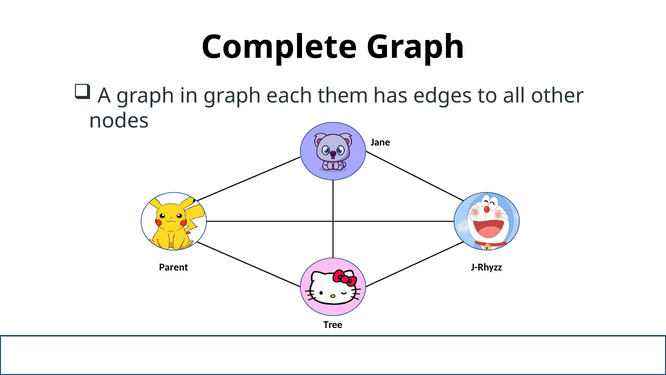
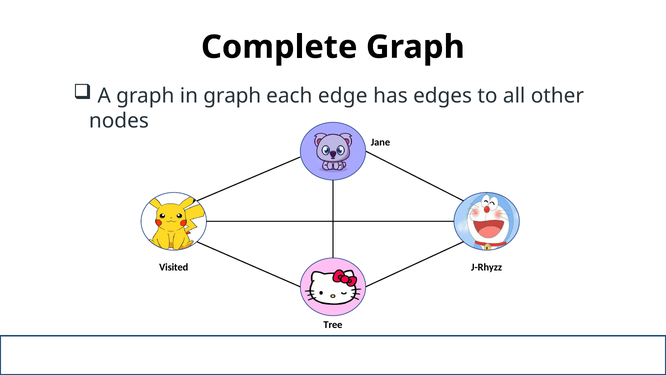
them: them -> edge
Parent: Parent -> Visited
